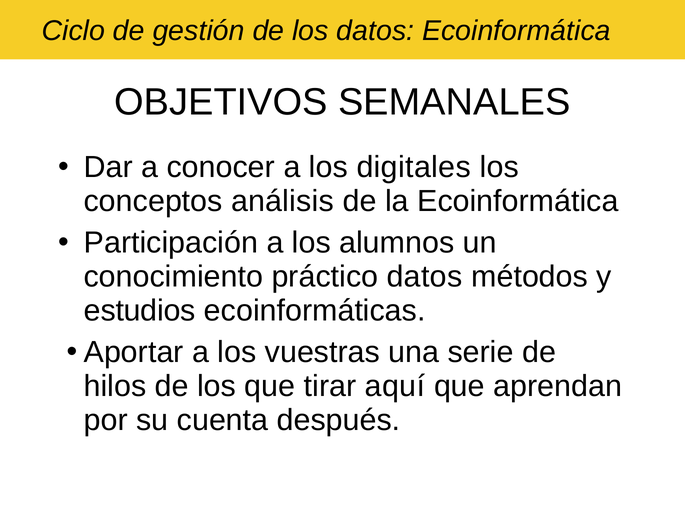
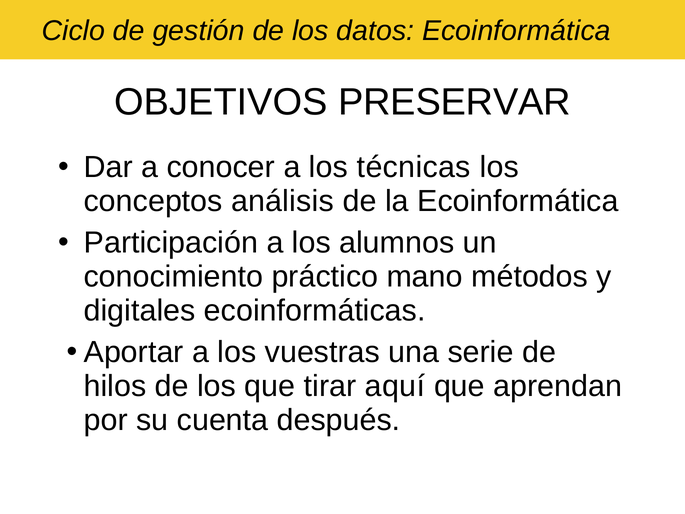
SEMANALES: SEMANALES -> PRESERVAR
digitales: digitales -> técnicas
práctico datos: datos -> mano
estudios: estudios -> digitales
